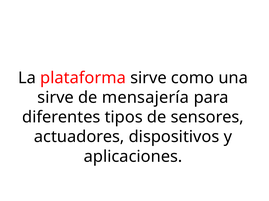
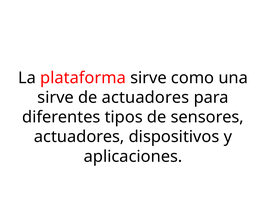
de mensajería: mensajería -> actuadores
